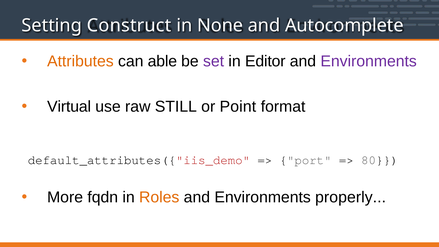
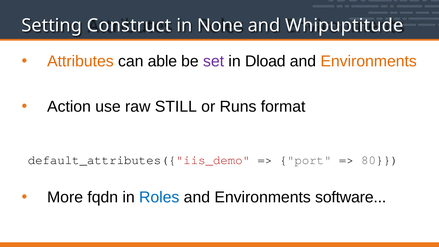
Autocomplete: Autocomplete -> Whipuptitude
Editor: Editor -> Dload
Environments at (369, 61) colour: purple -> orange
Virtual: Virtual -> Action
Point: Point -> Runs
Roles colour: orange -> blue
properly: properly -> software
